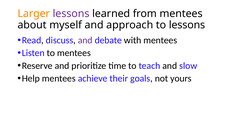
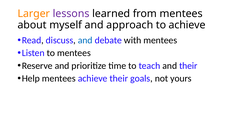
to lessons: lessons -> achieve
and at (85, 40) colour: purple -> blue
and slow: slow -> their
